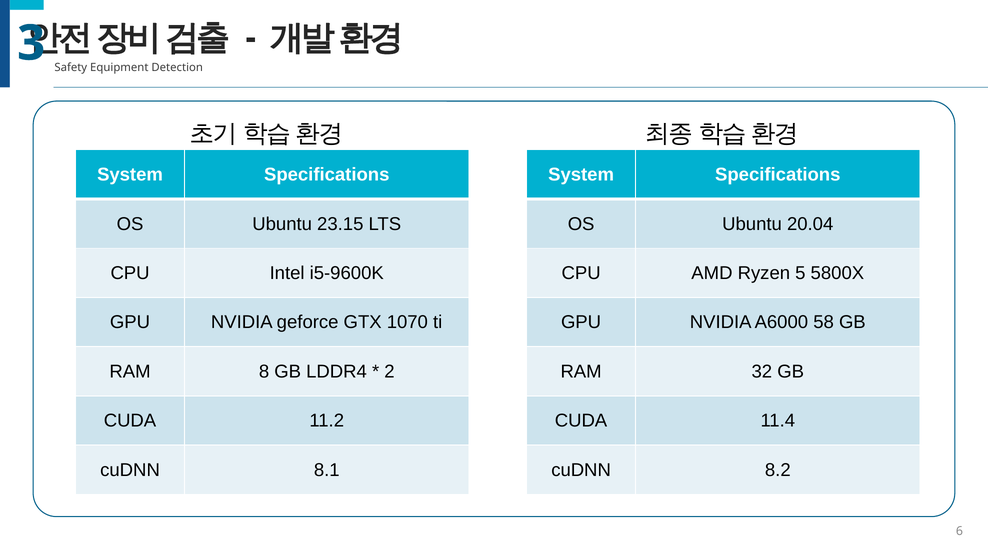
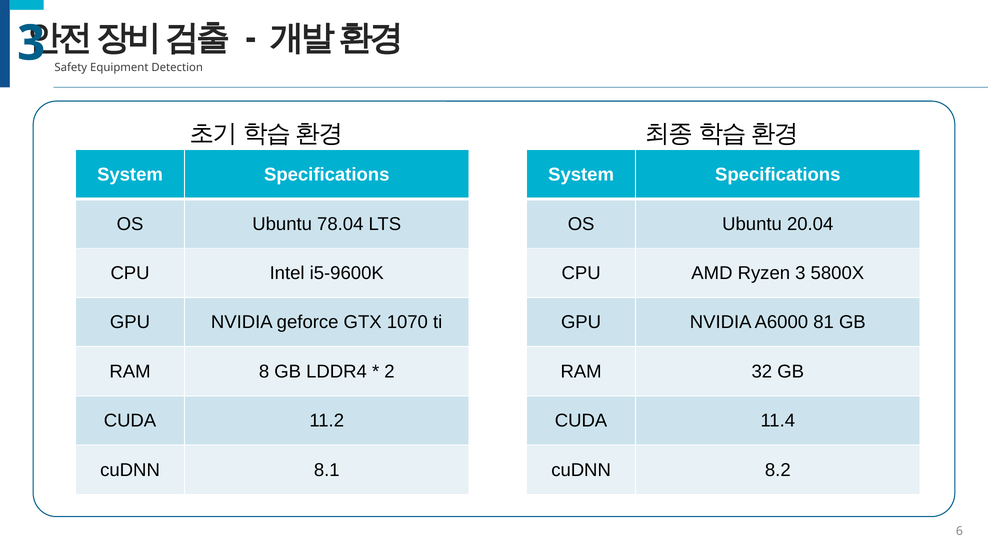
23.15: 23.15 -> 78.04
Ryzen 5: 5 -> 3
58: 58 -> 81
